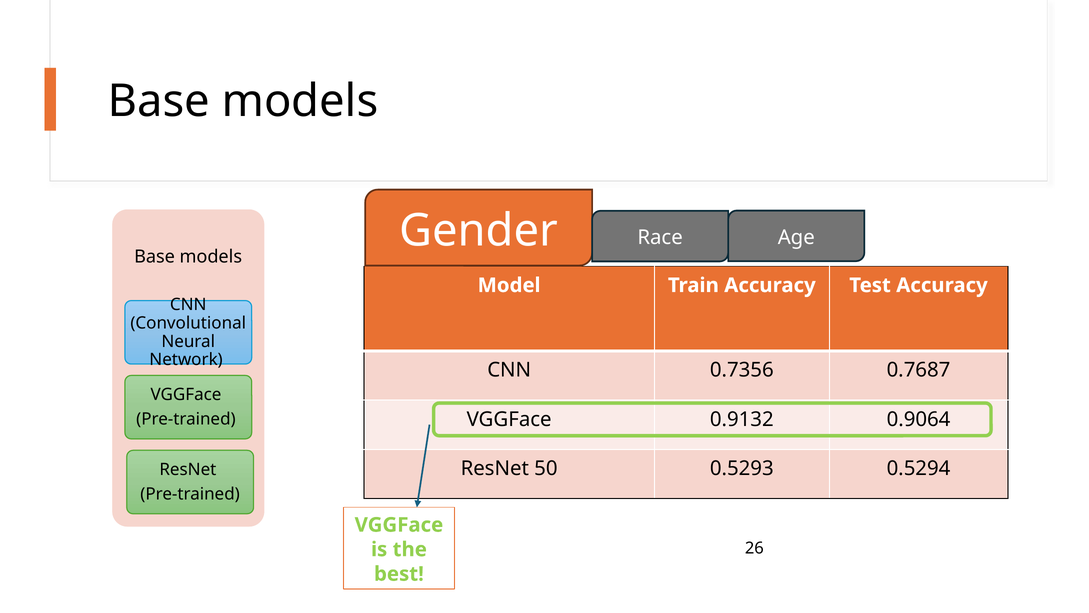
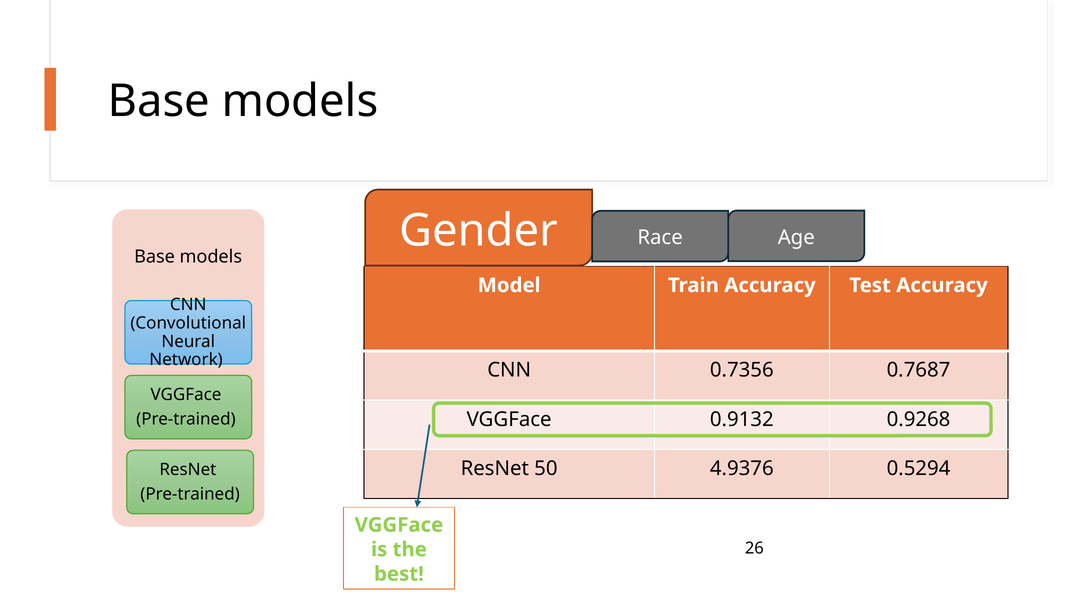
0.9064: 0.9064 -> 0.9268
0.5293: 0.5293 -> 4.9376
